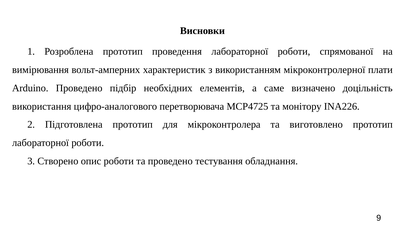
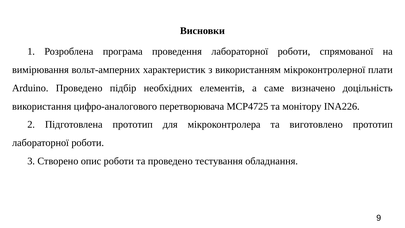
Розроблена прототип: прототип -> програма
